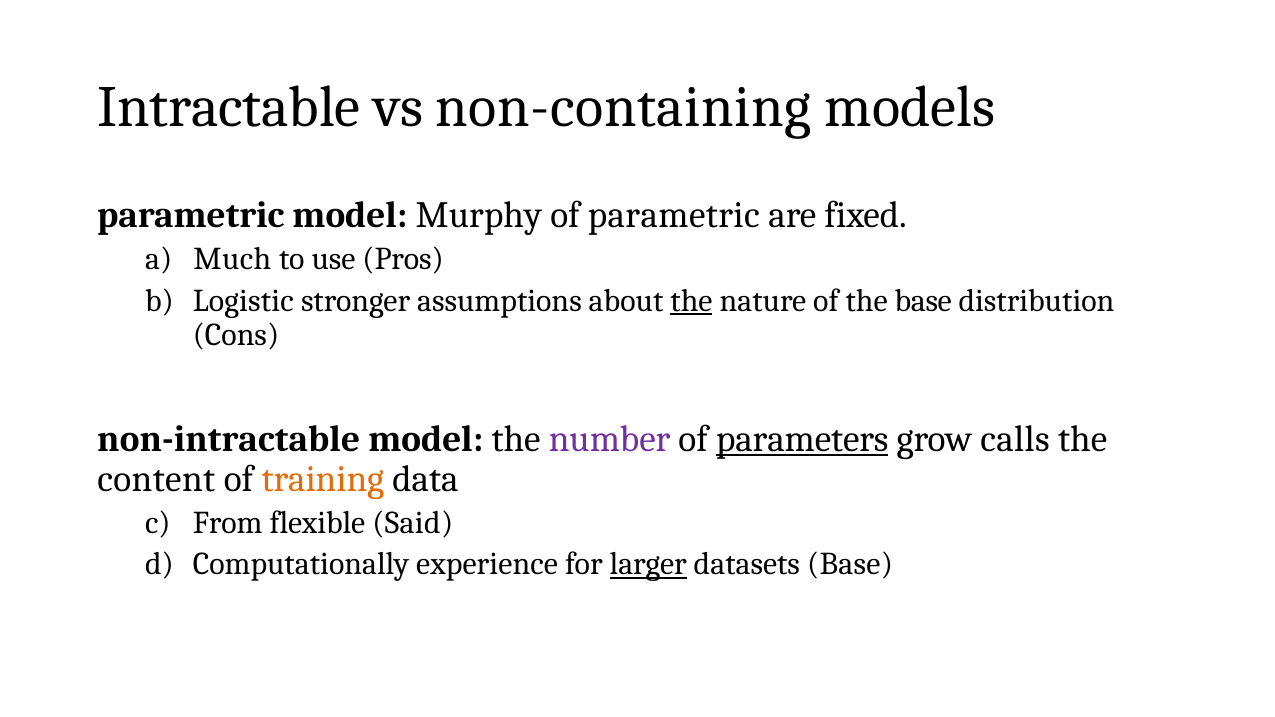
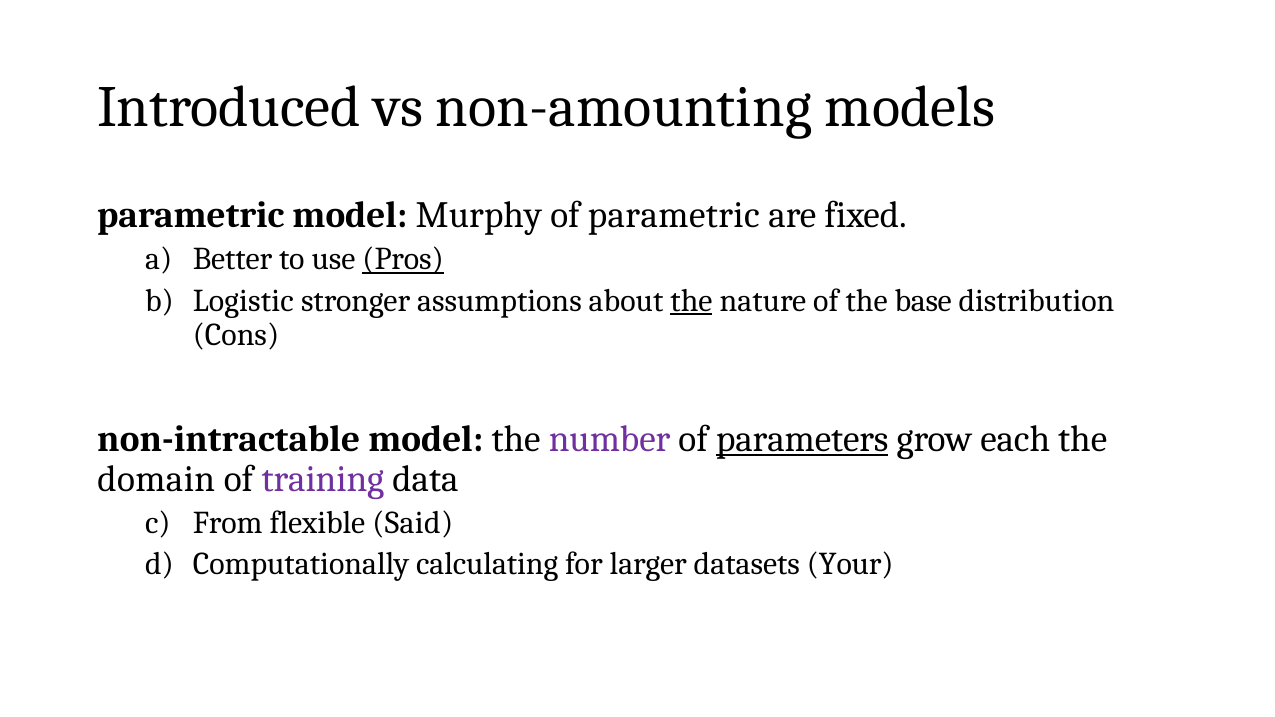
Intractable: Intractable -> Introduced
non-containing: non-containing -> non-amounting
Much: Much -> Better
Pros underline: none -> present
calls: calls -> each
content: content -> domain
training colour: orange -> purple
experience: experience -> calculating
larger underline: present -> none
datasets Base: Base -> Your
